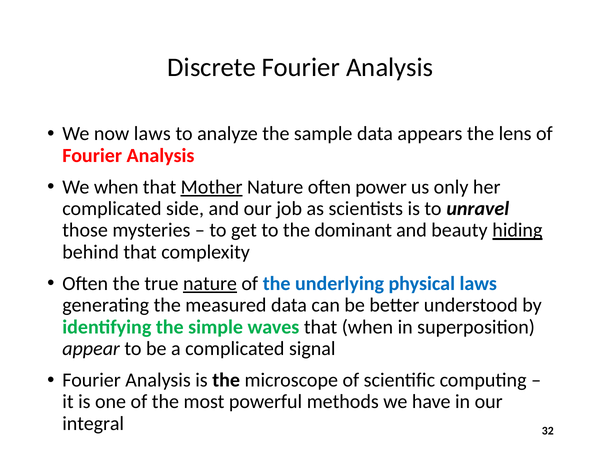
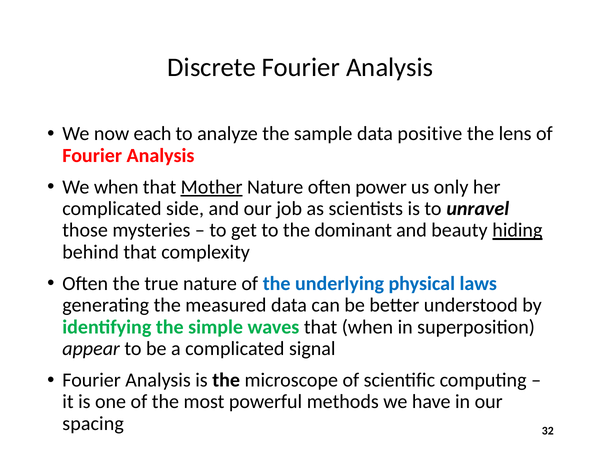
now laws: laws -> each
appears: appears -> positive
nature at (210, 283) underline: present -> none
integral: integral -> spacing
